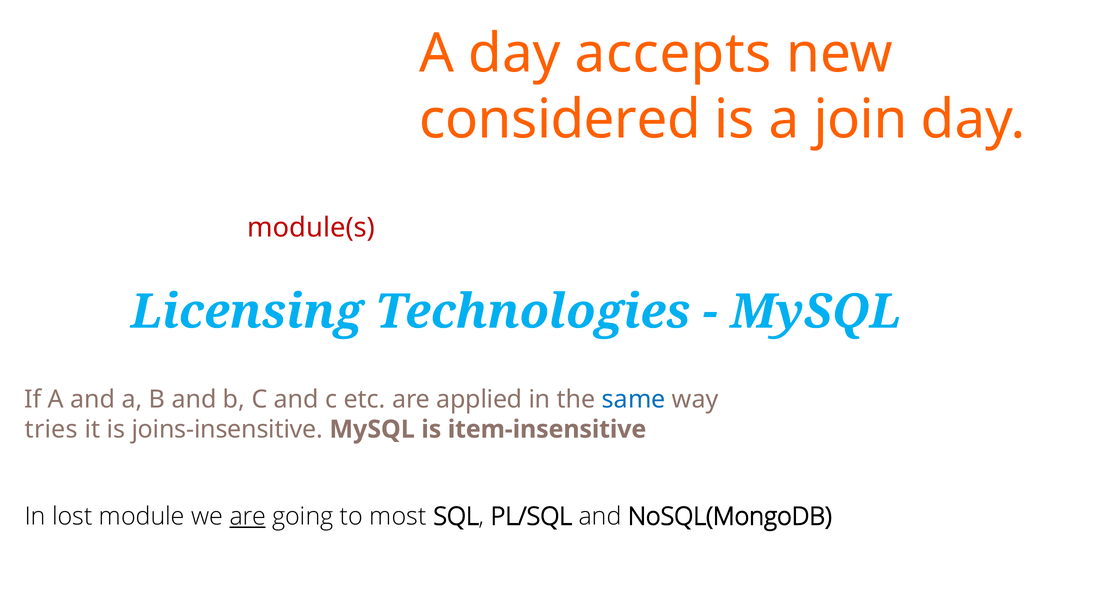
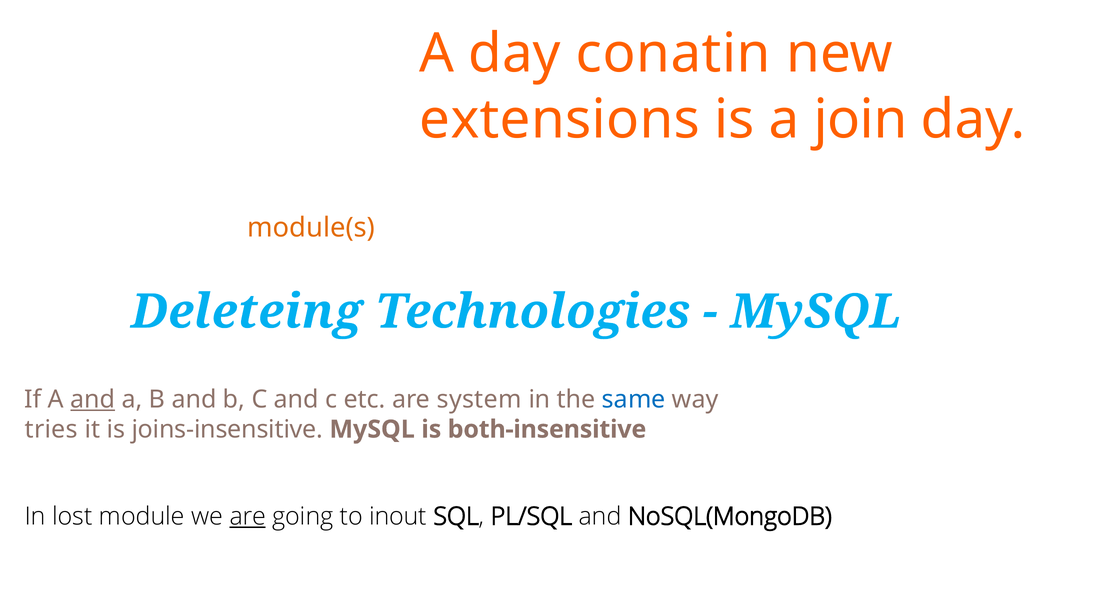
accepts: accepts -> conatin
considered: considered -> extensions
module(s colour: red -> orange
Licensing: Licensing -> Deleteing
and at (93, 399) underline: none -> present
applied: applied -> system
item-insensitive: item-insensitive -> both-insensitive
most: most -> inout
